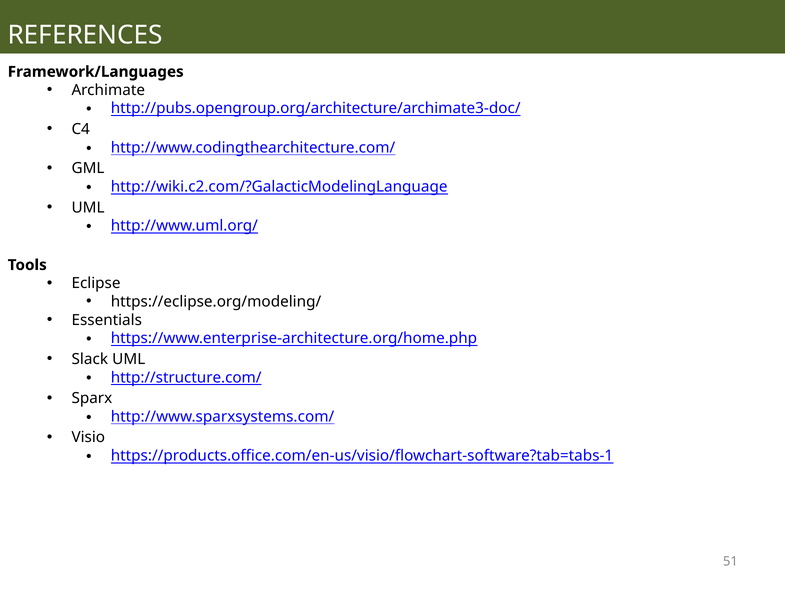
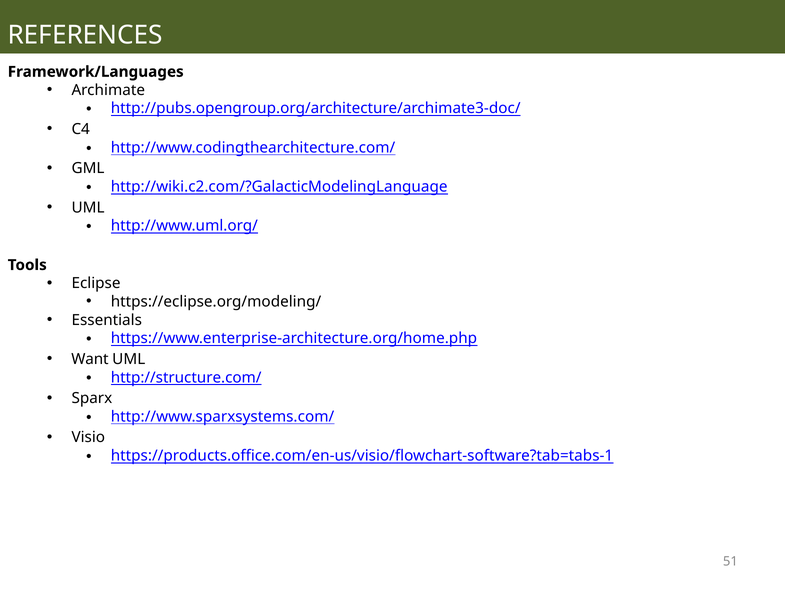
Slack: Slack -> Want
